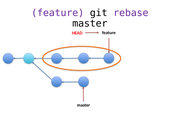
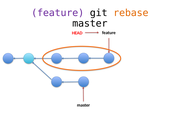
rebase colour: purple -> orange
